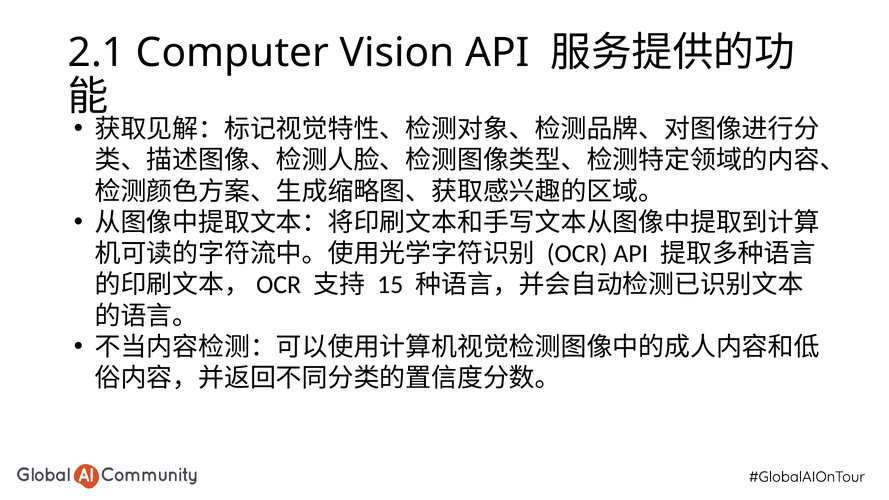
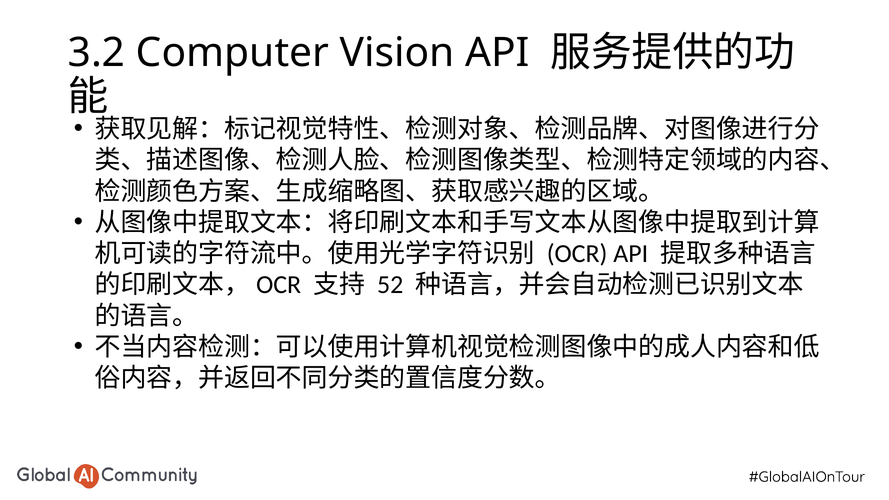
2.1: 2.1 -> 3.2
15: 15 -> 52
